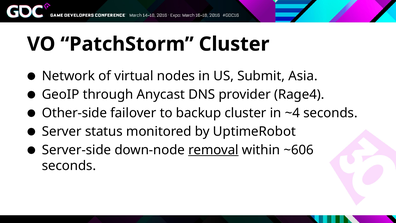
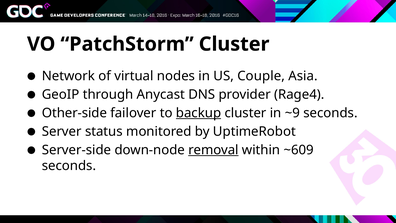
Submit: Submit -> Couple
backup underline: none -> present
~4: ~4 -> ~9
~606: ~606 -> ~609
